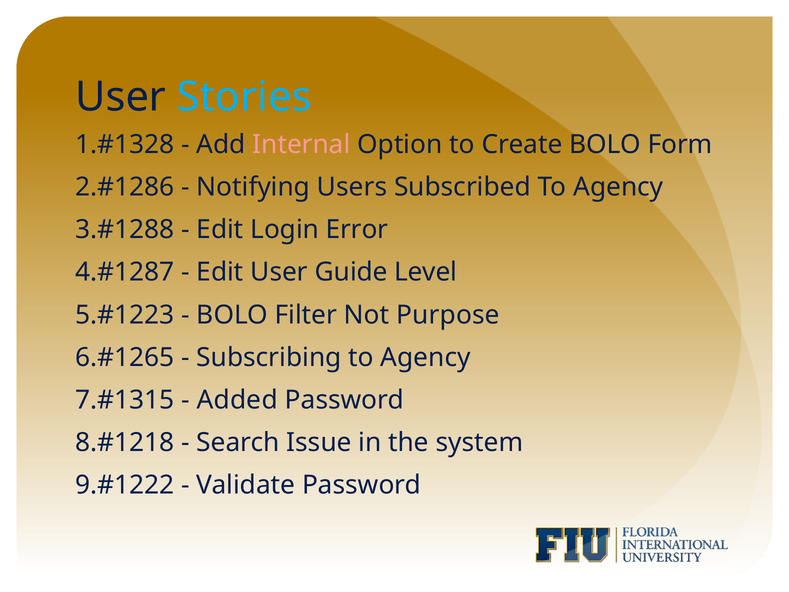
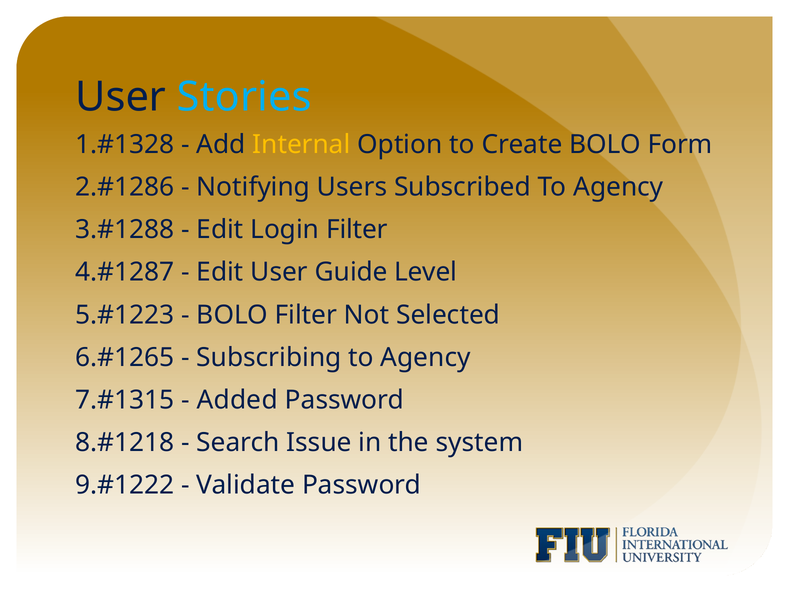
Internal colour: pink -> yellow
Login Error: Error -> Filter
Purpose: Purpose -> Selected
